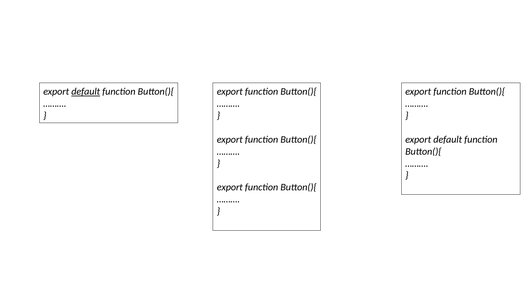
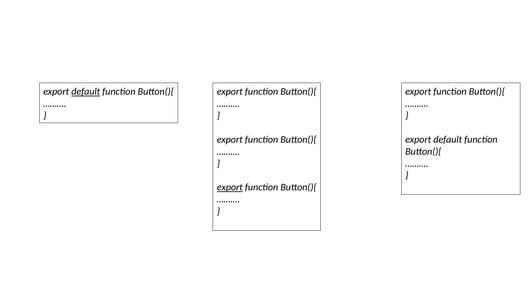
export at (230, 187) underline: none -> present
